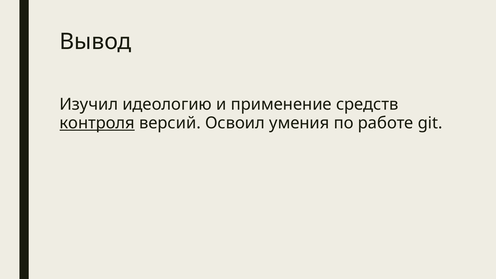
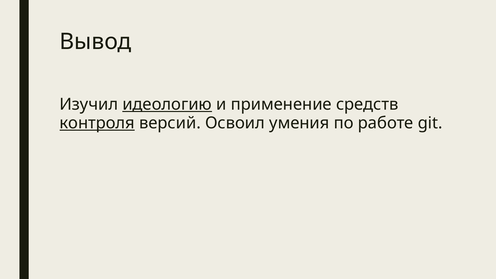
идеологию underline: none -> present
